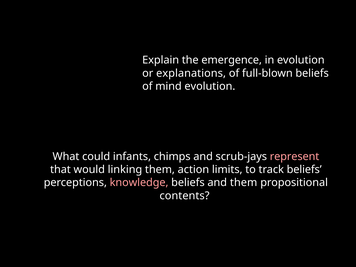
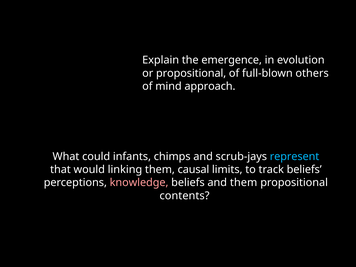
or explanations: explanations -> propositional
full-blown beliefs: beliefs -> others
mind evolution: evolution -> approach
represent colour: pink -> light blue
action: action -> causal
